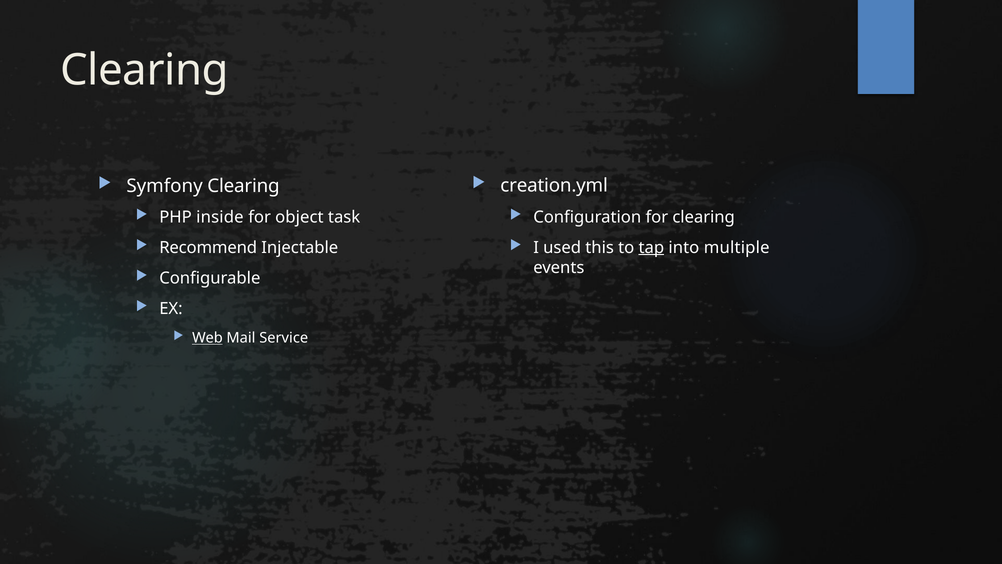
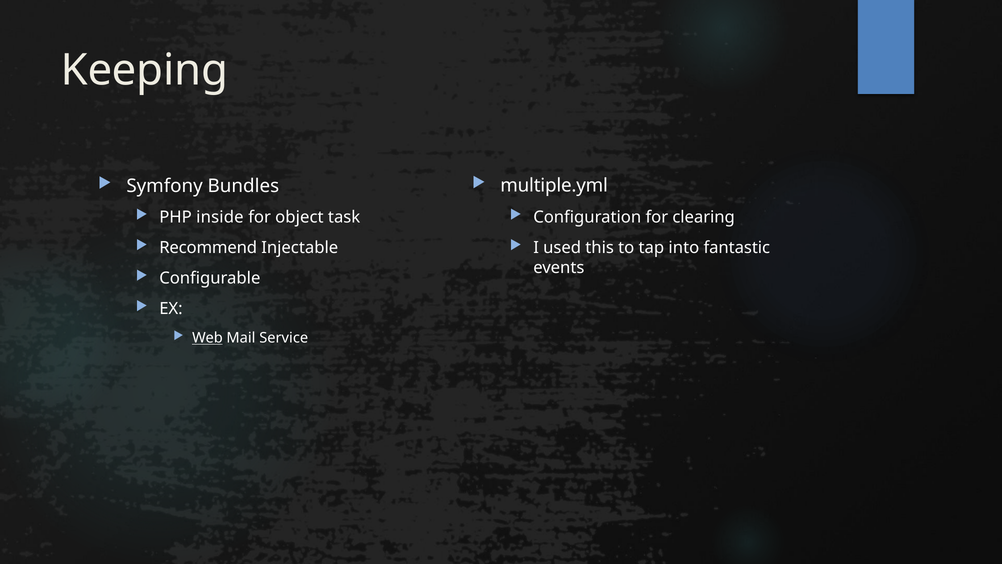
Clearing at (144, 70): Clearing -> Keeping
creation.yml: creation.yml -> multiple.yml
Symfony Clearing: Clearing -> Bundles
tap underline: present -> none
multiple: multiple -> fantastic
